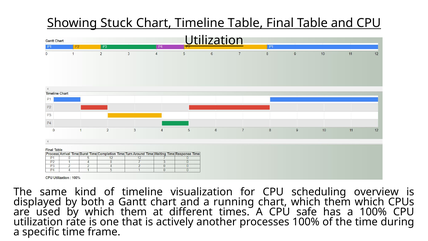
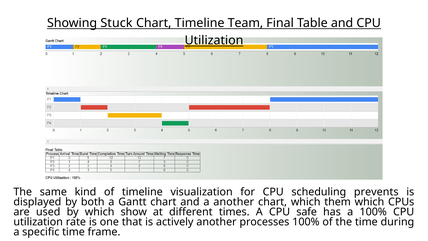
Timeline Table: Table -> Team
overview: overview -> prevents
a running: running -> another
by which them: them -> show
